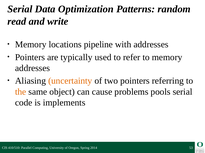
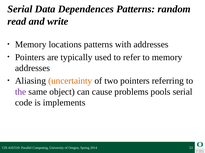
Optimization: Optimization -> Dependences
locations pipeline: pipeline -> patterns
the colour: orange -> purple
